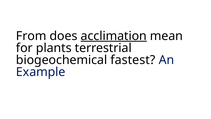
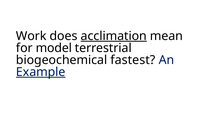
From: From -> Work
plants: plants -> model
Example underline: none -> present
